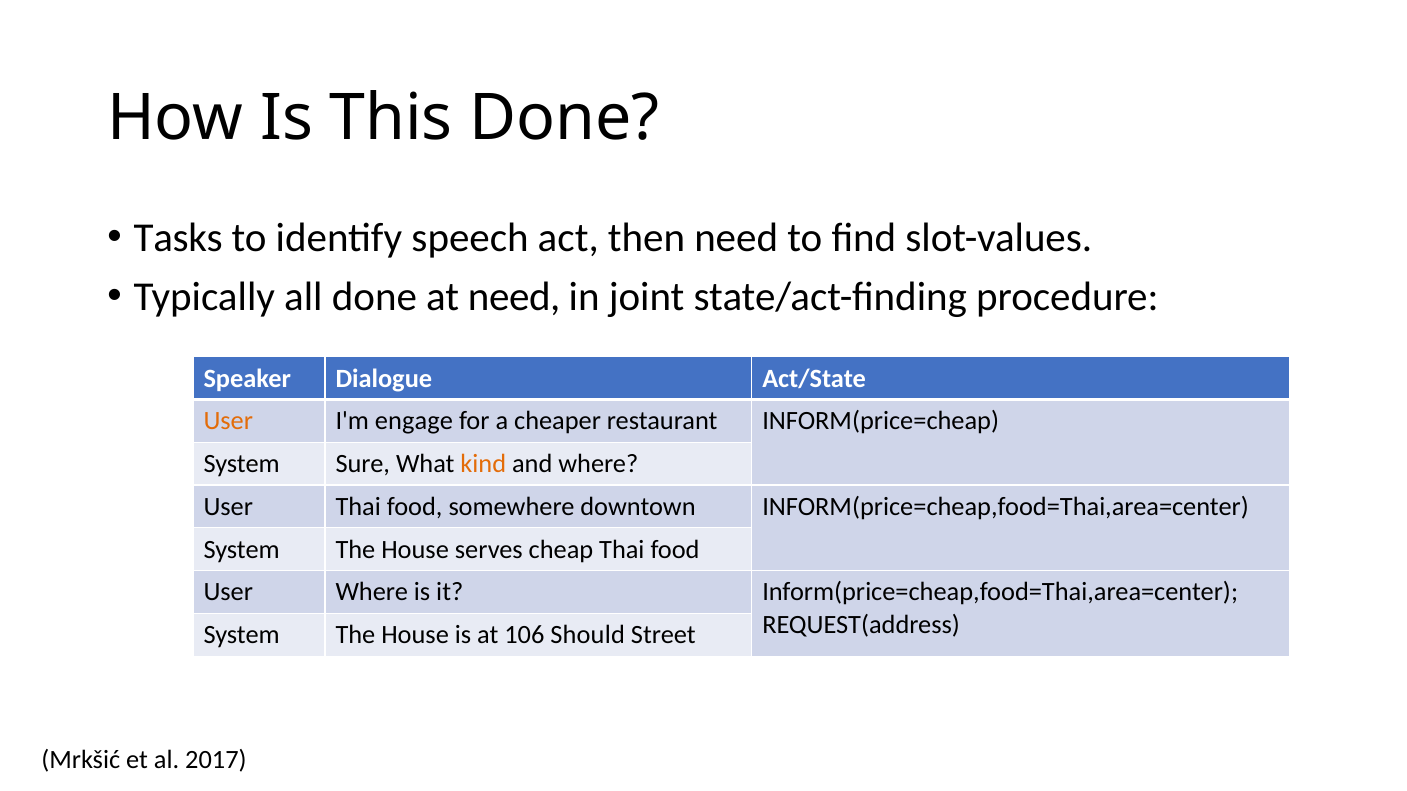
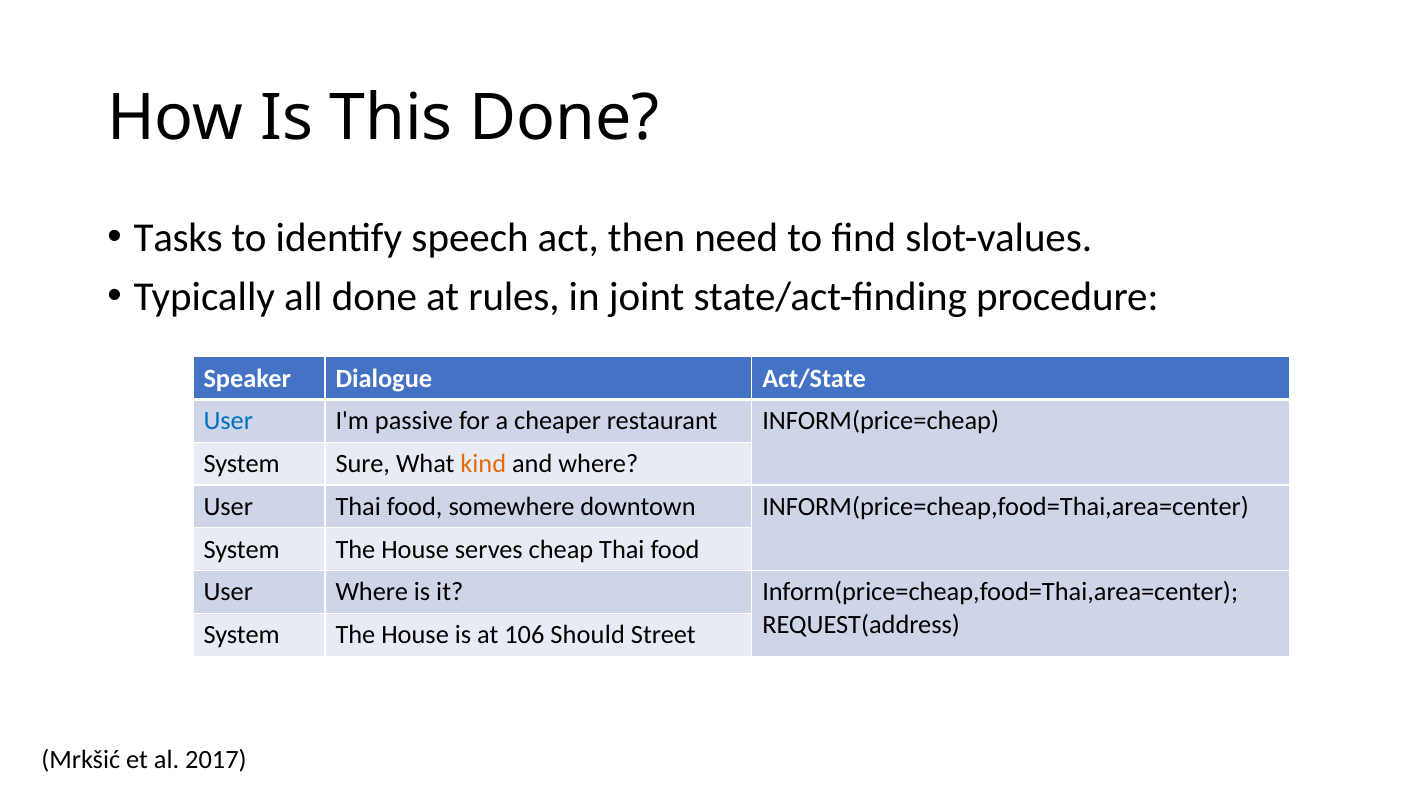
at need: need -> rules
User at (228, 421) colour: orange -> blue
engage: engage -> passive
